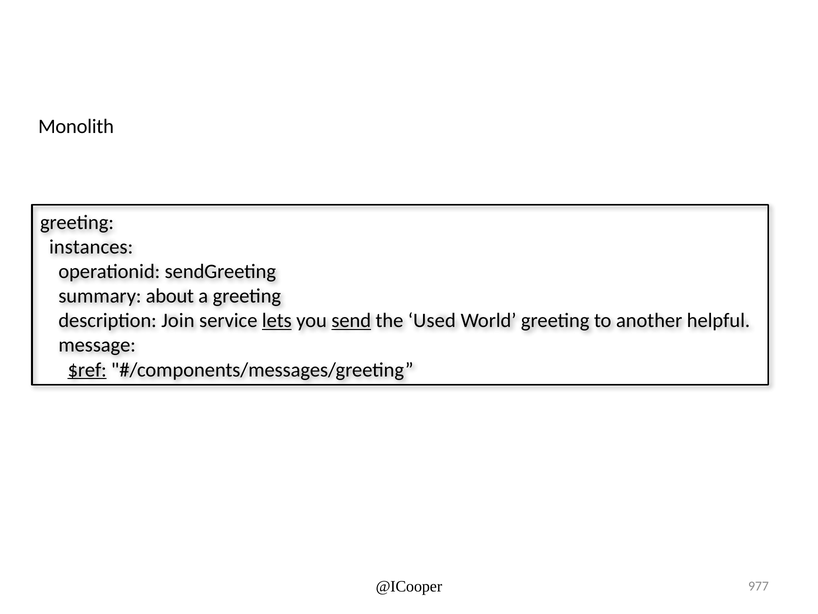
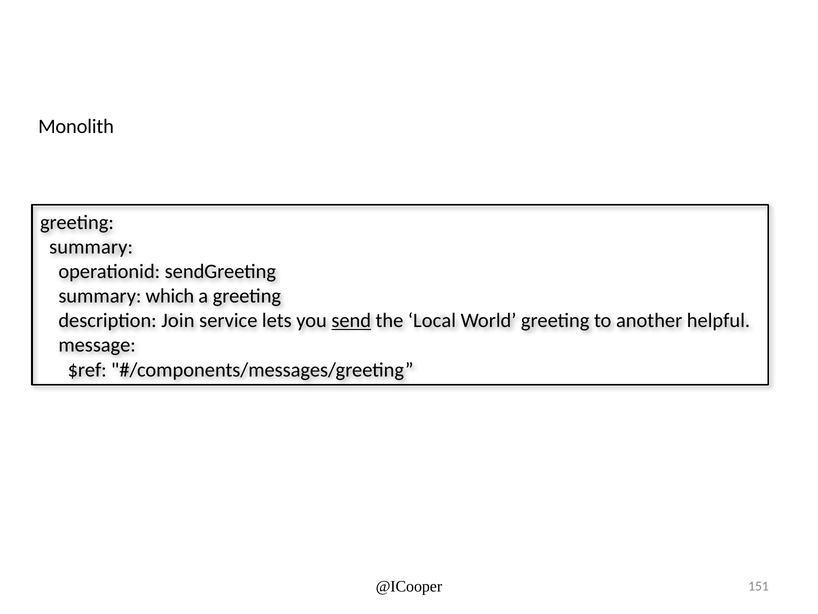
instances at (91, 247): instances -> summary
about: about -> which
lets underline: present -> none
Used: Used -> Local
$ref underline: present -> none
977: 977 -> 151
